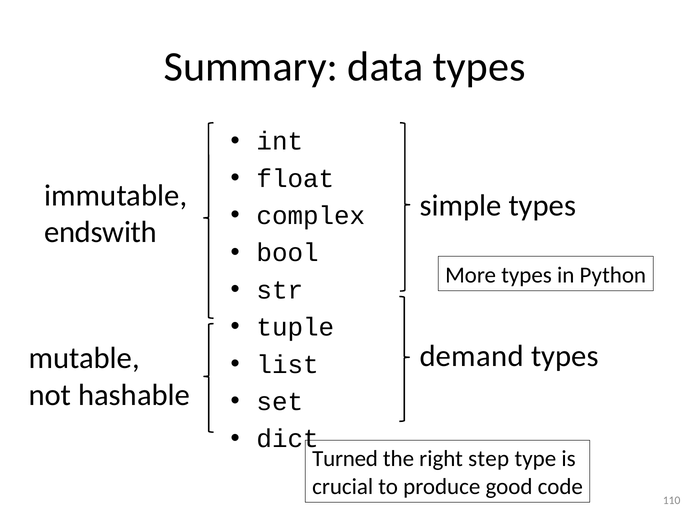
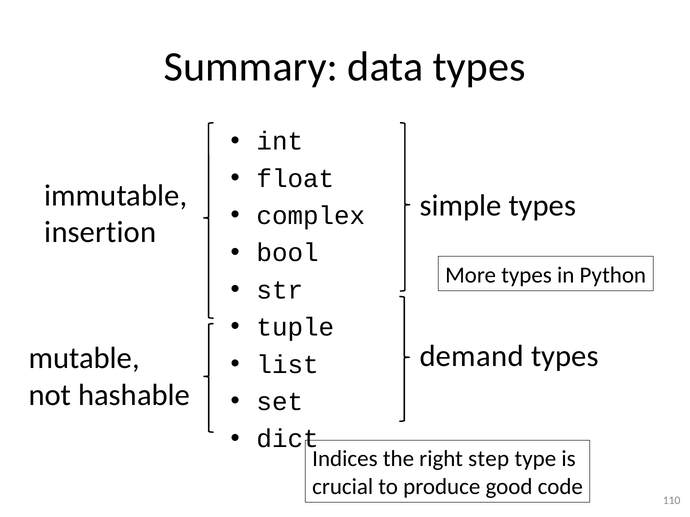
endswith: endswith -> insertion
Turned: Turned -> Indices
